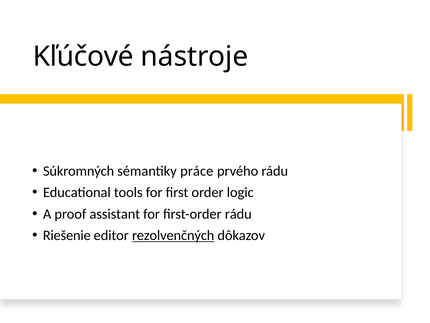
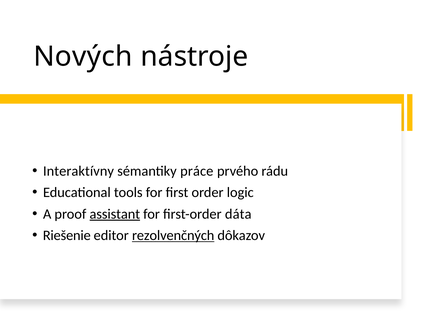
Kľúčové: Kľúčové -> Nových
Súkromných: Súkromných -> Interaktívny
assistant underline: none -> present
first-order rádu: rádu -> dáta
